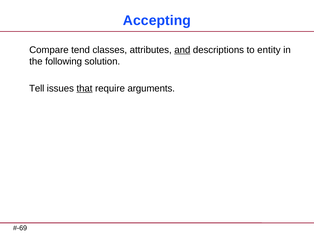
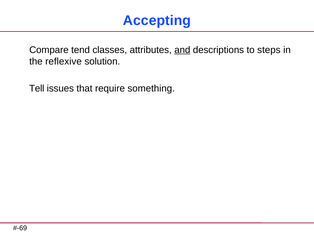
entity: entity -> steps
following: following -> reflexive
that underline: present -> none
arguments: arguments -> something
